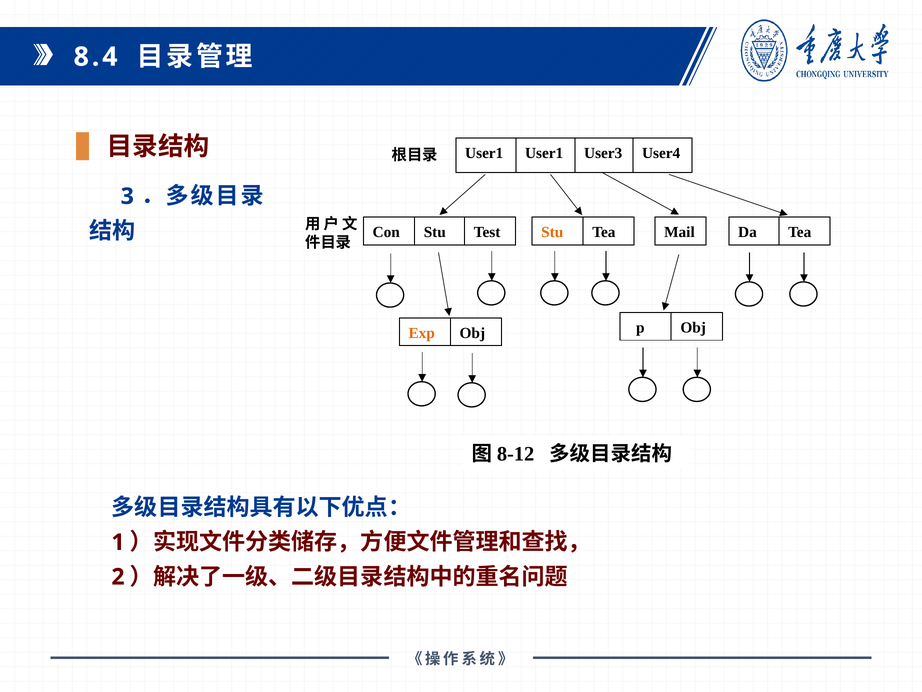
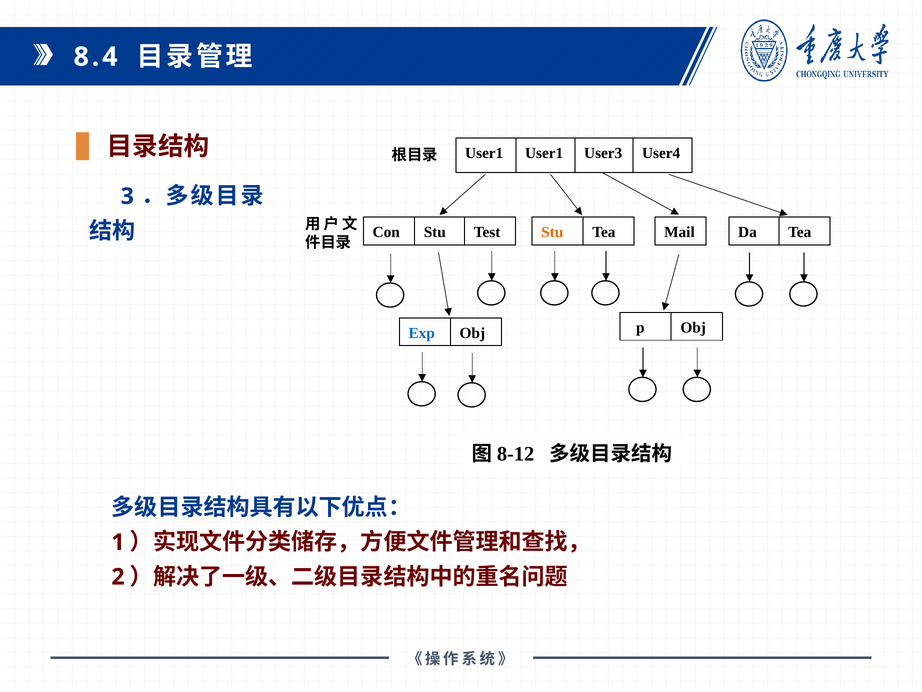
Exp colour: orange -> blue
